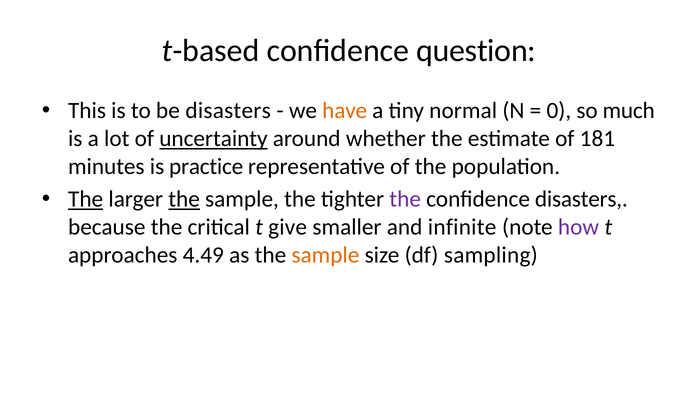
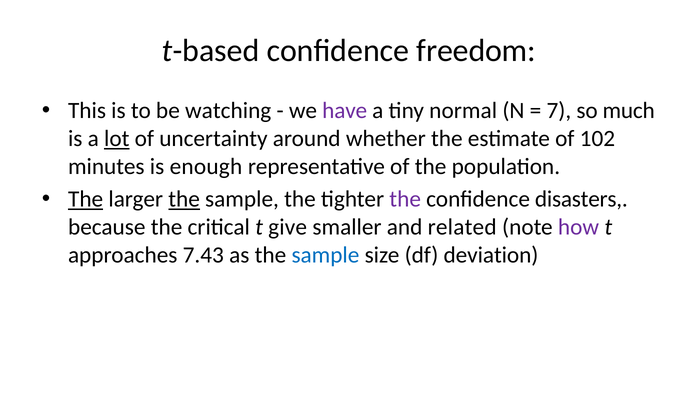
question: question -> freedom
be disasters: disasters -> watching
have colour: orange -> purple
0: 0 -> 7
lot underline: none -> present
uncertainty underline: present -> none
181: 181 -> 102
practice: practice -> enough
infinite: infinite -> related
4.49: 4.49 -> 7.43
sample at (325, 255) colour: orange -> blue
sampling: sampling -> deviation
